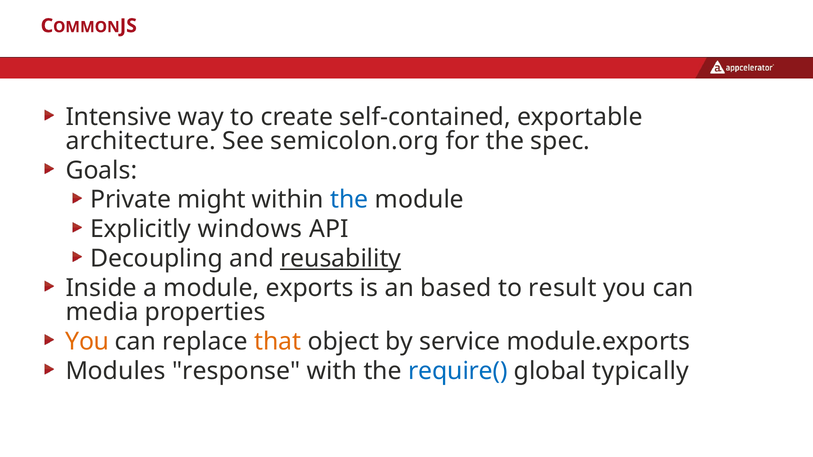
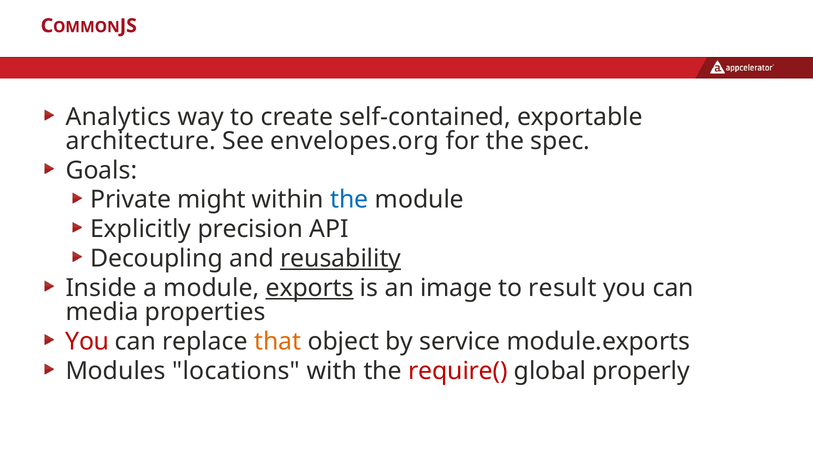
Intensive: Intensive -> Analytics
semicolon.org: semicolon.org -> envelopes.org
windows: windows -> precision
exports underline: none -> present
based: based -> image
You at (87, 342) colour: orange -> red
response: response -> locations
require( colour: blue -> red
typically: typically -> properly
